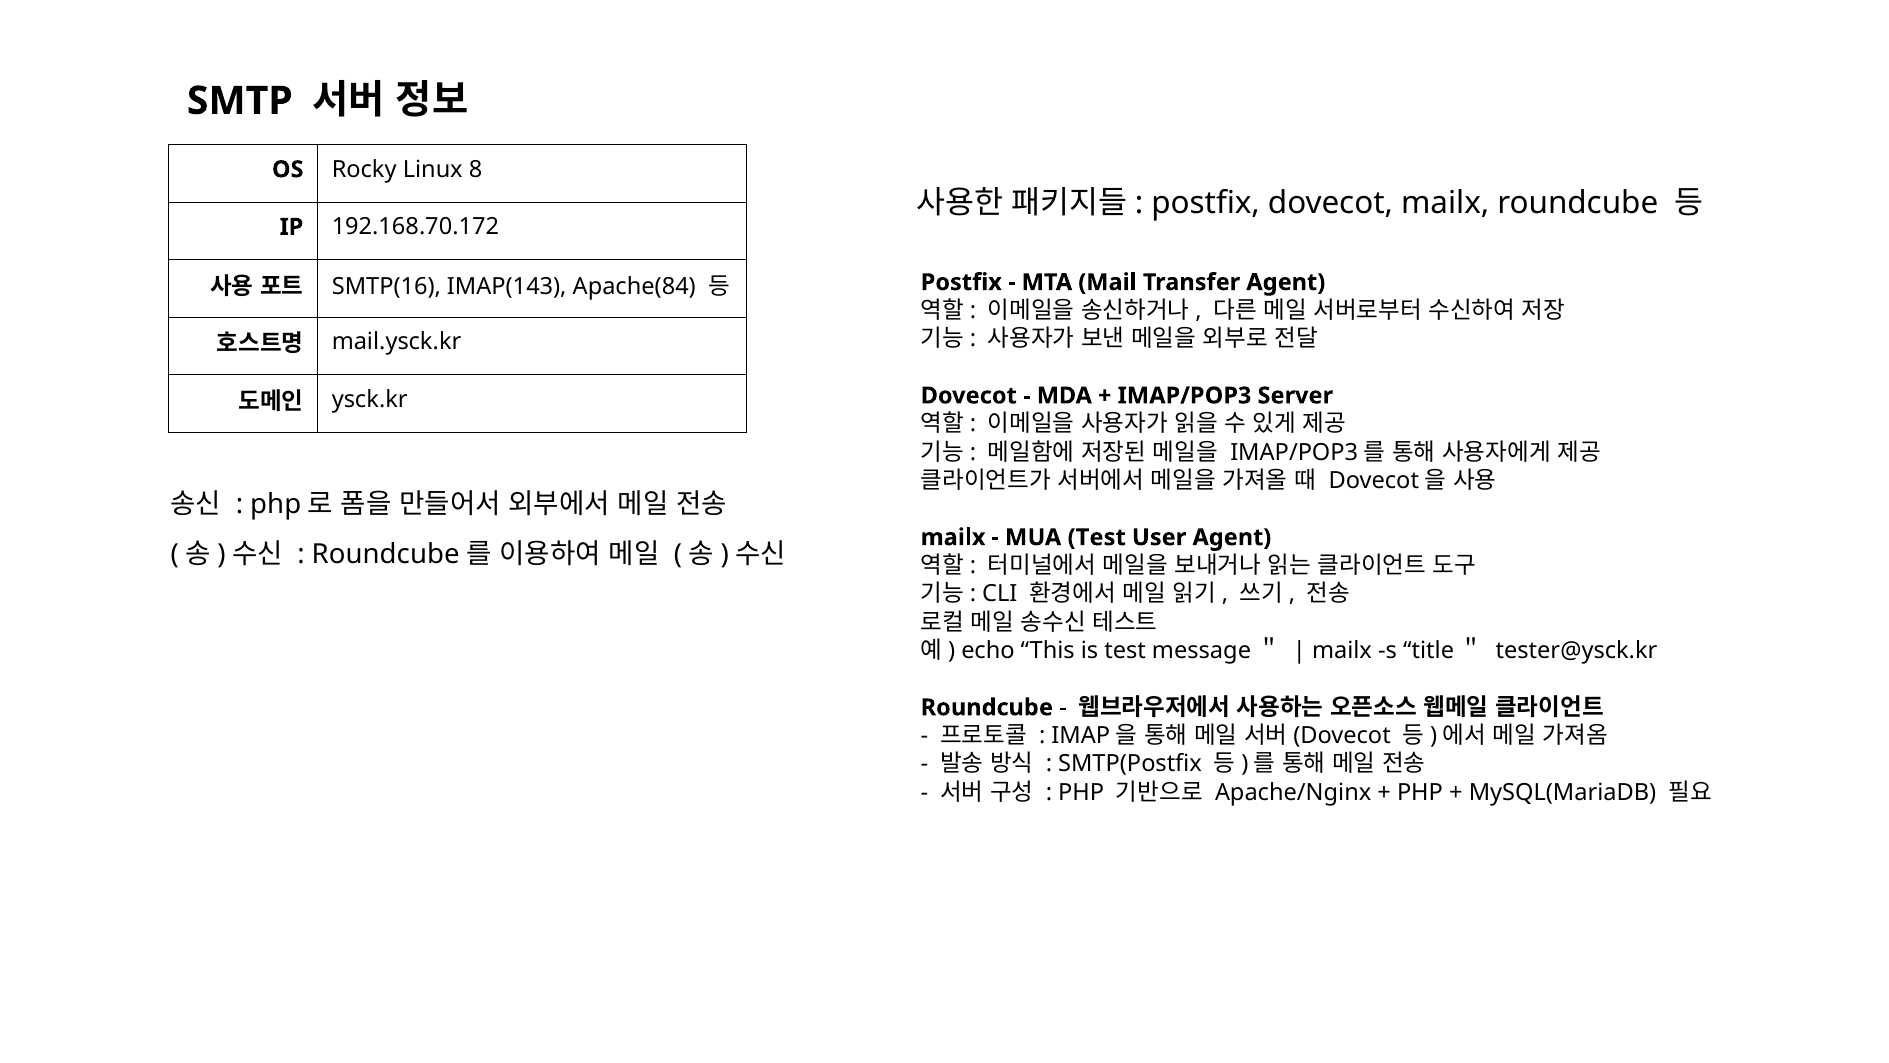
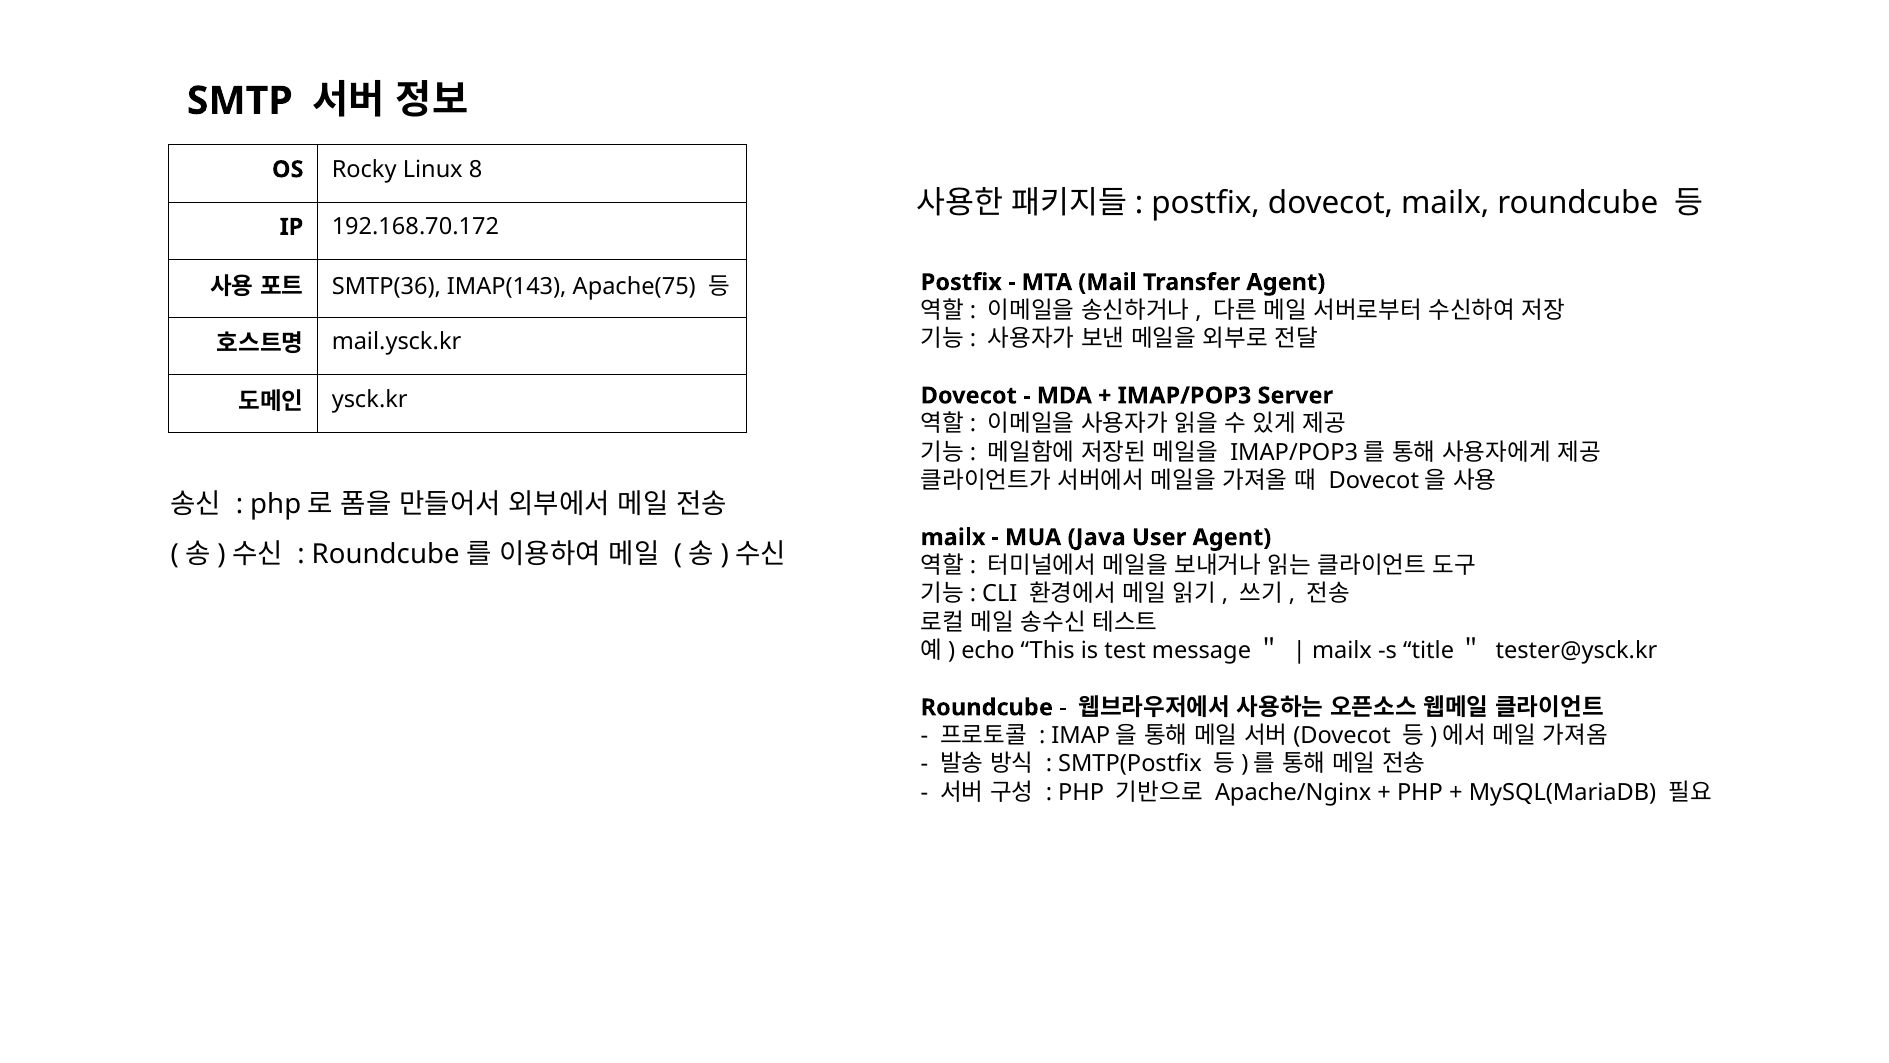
SMTP(16: SMTP(16 -> SMTP(36
Apache(84: Apache(84 -> Apache(75
MUA Test: Test -> Java
